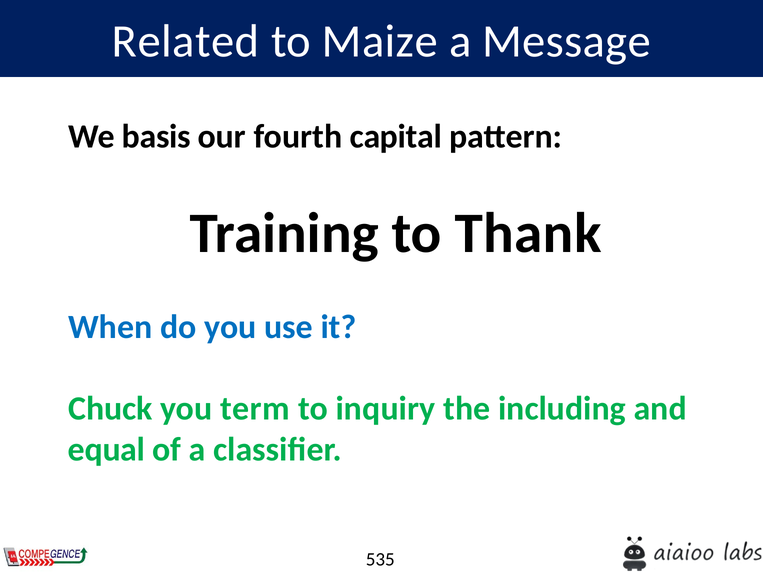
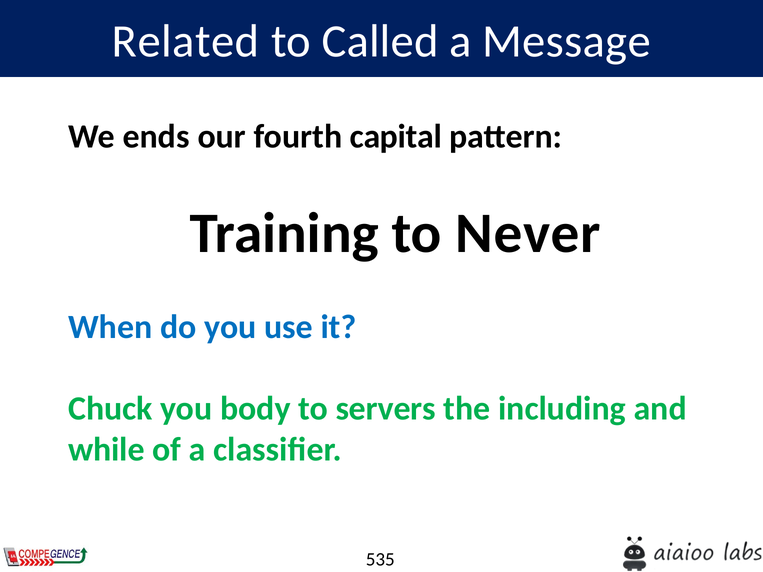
Maize: Maize -> Called
basis: basis -> ends
Thank: Thank -> Never
term: term -> body
inquiry: inquiry -> servers
equal: equal -> while
